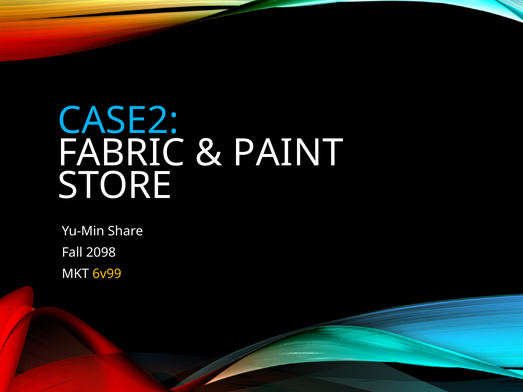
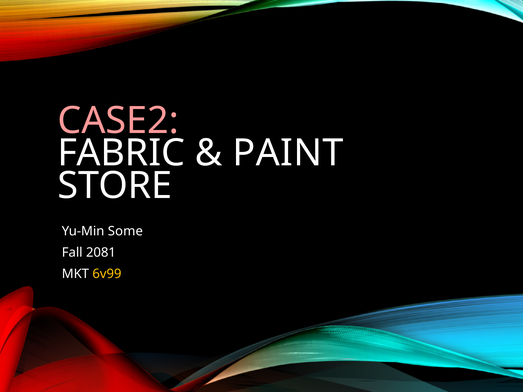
CASE2 colour: light blue -> pink
Share: Share -> Some
2098: 2098 -> 2081
